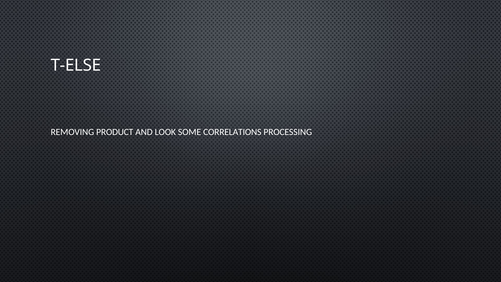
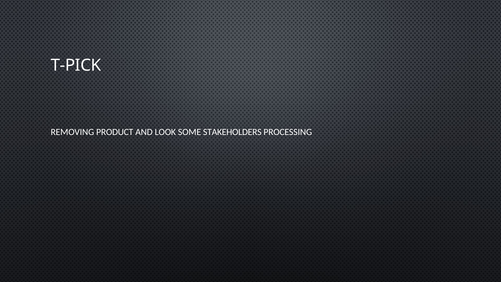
T-ELSE: T-ELSE -> T-PICK
CORRELATIONS: CORRELATIONS -> STAKEHOLDERS
